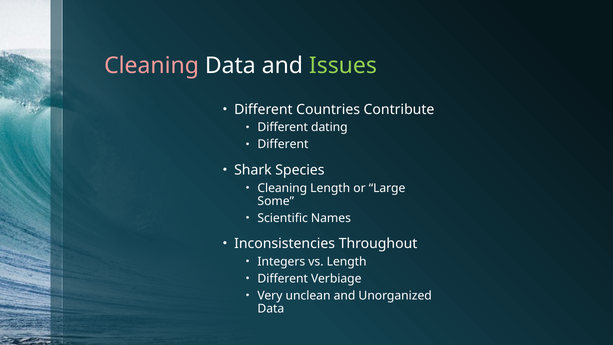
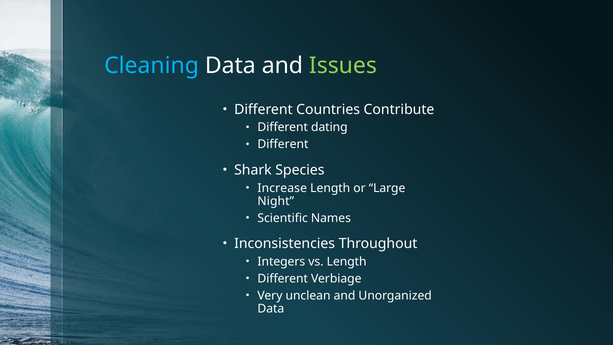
Cleaning at (152, 66) colour: pink -> light blue
Cleaning at (282, 188): Cleaning -> Increase
Some: Some -> Night
